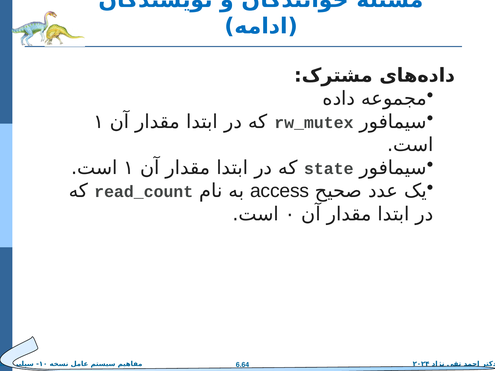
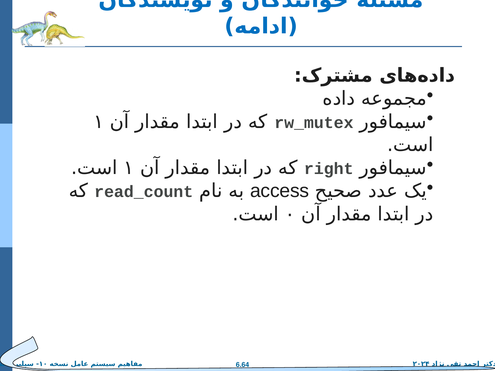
state: state -> right
